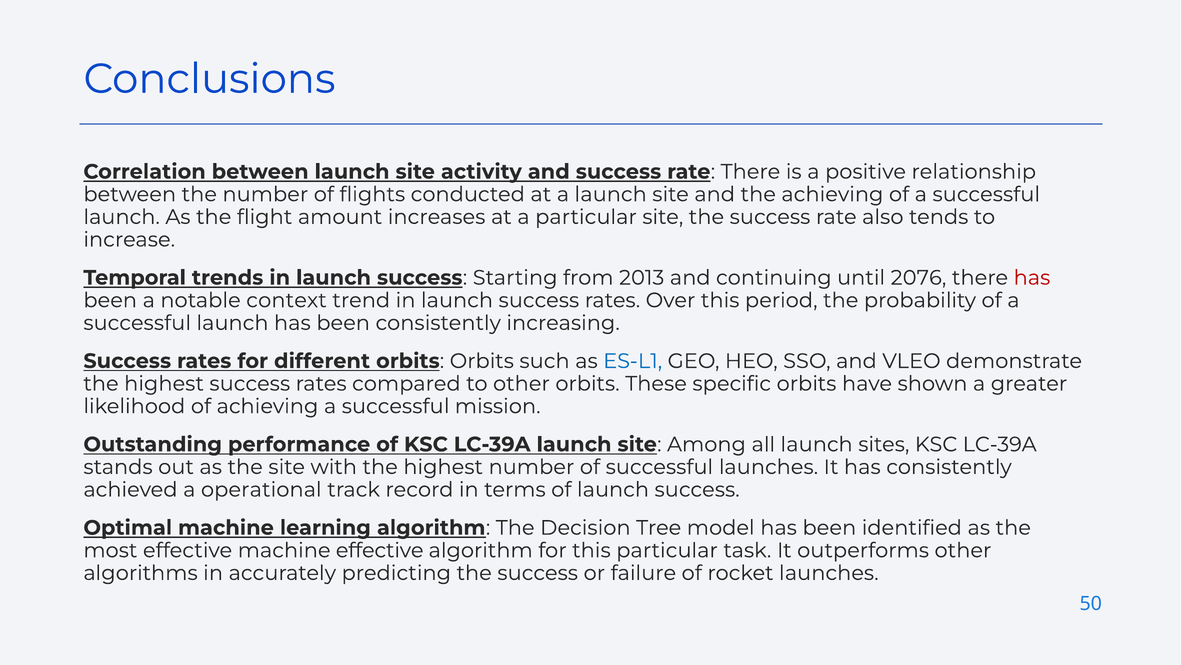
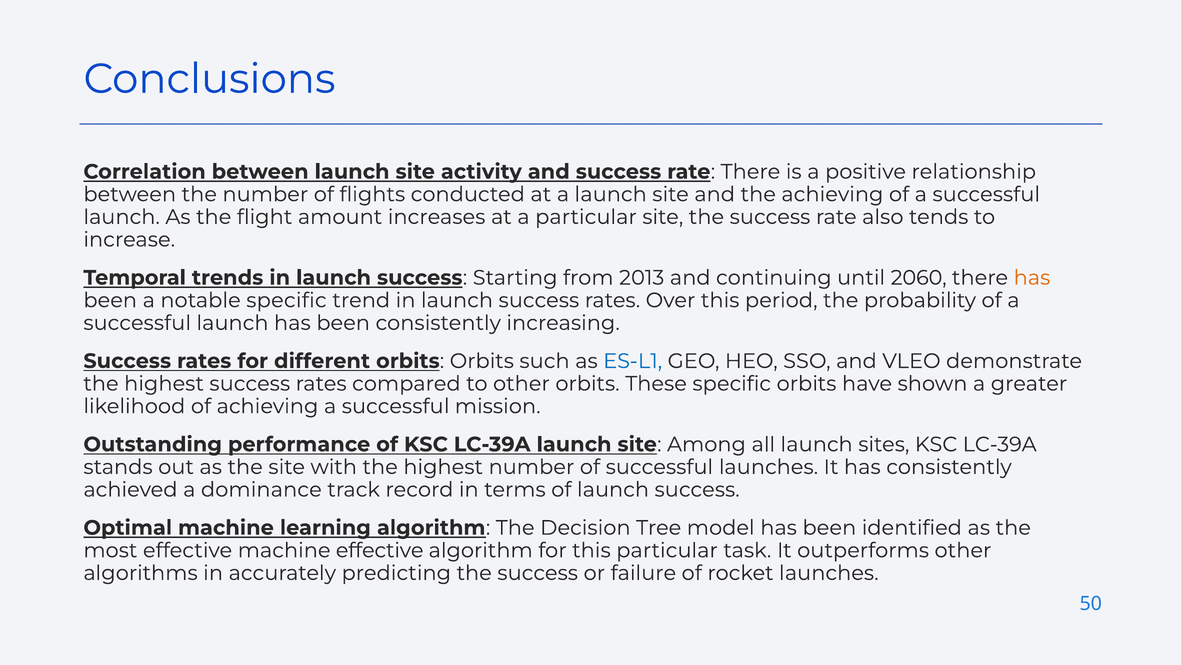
2076: 2076 -> 2060
has at (1032, 278) colour: red -> orange
notable context: context -> specific
operational: operational -> dominance
